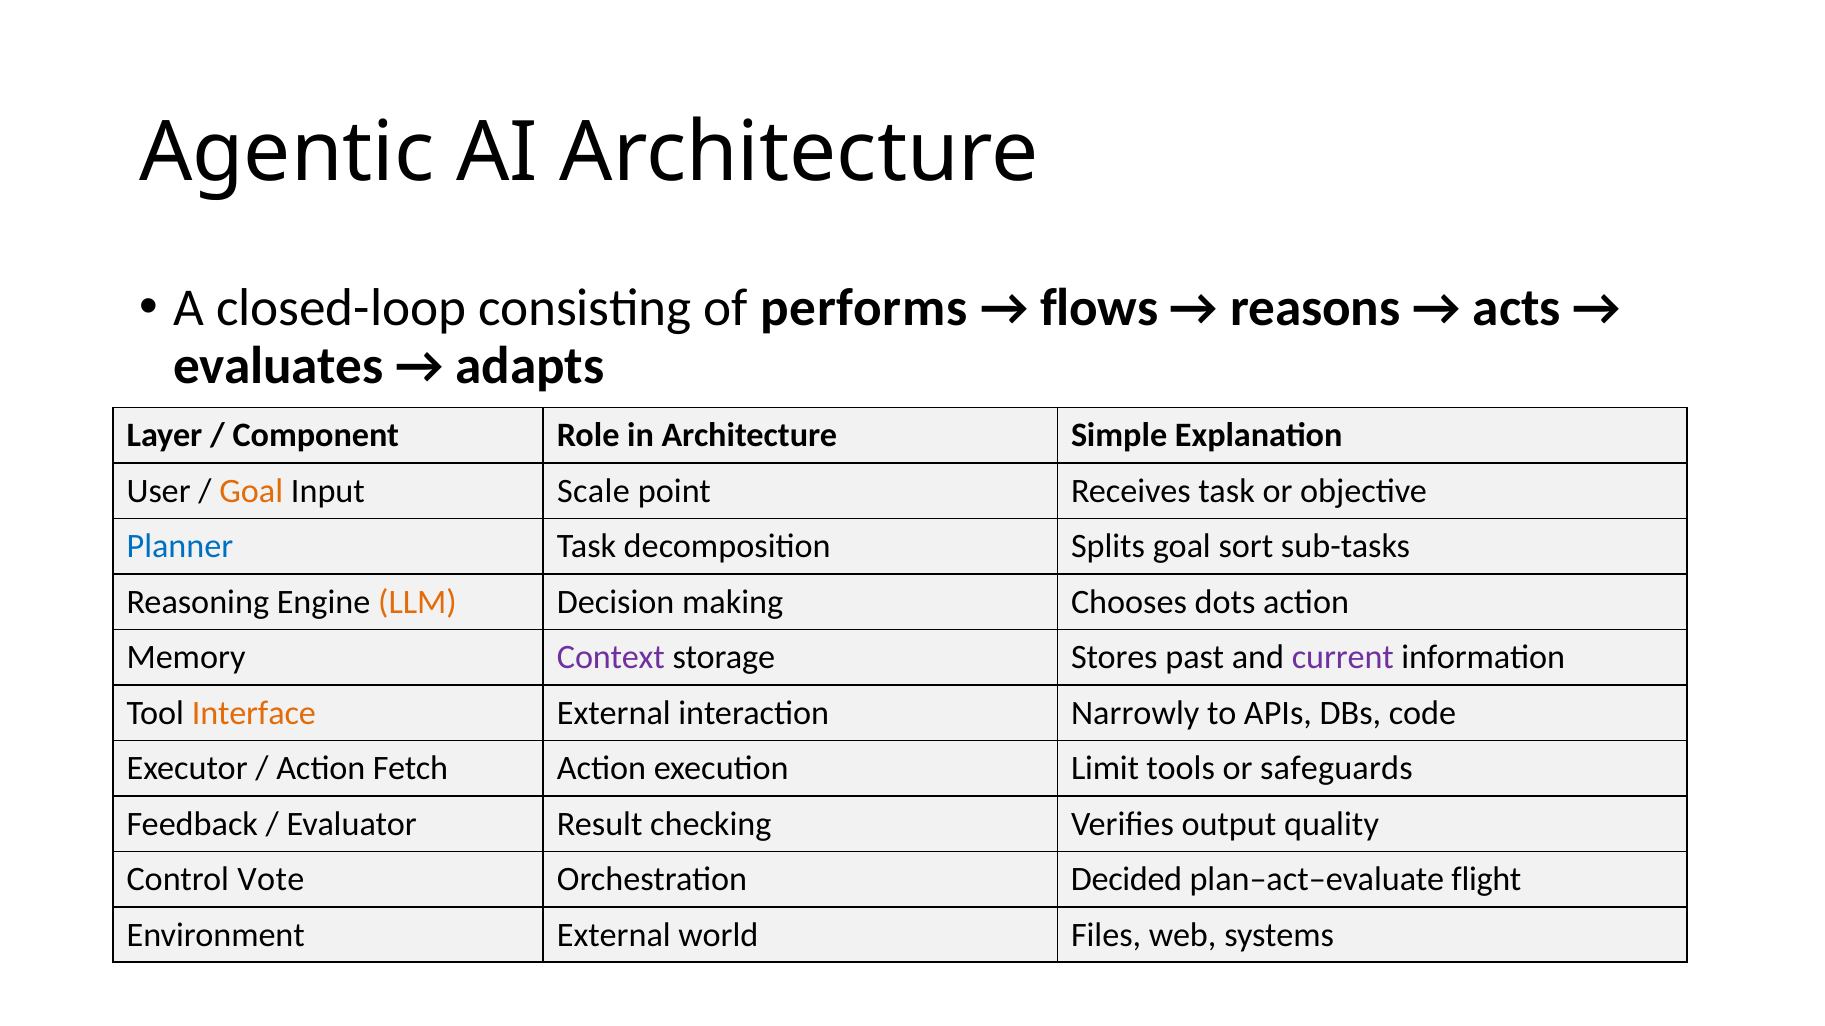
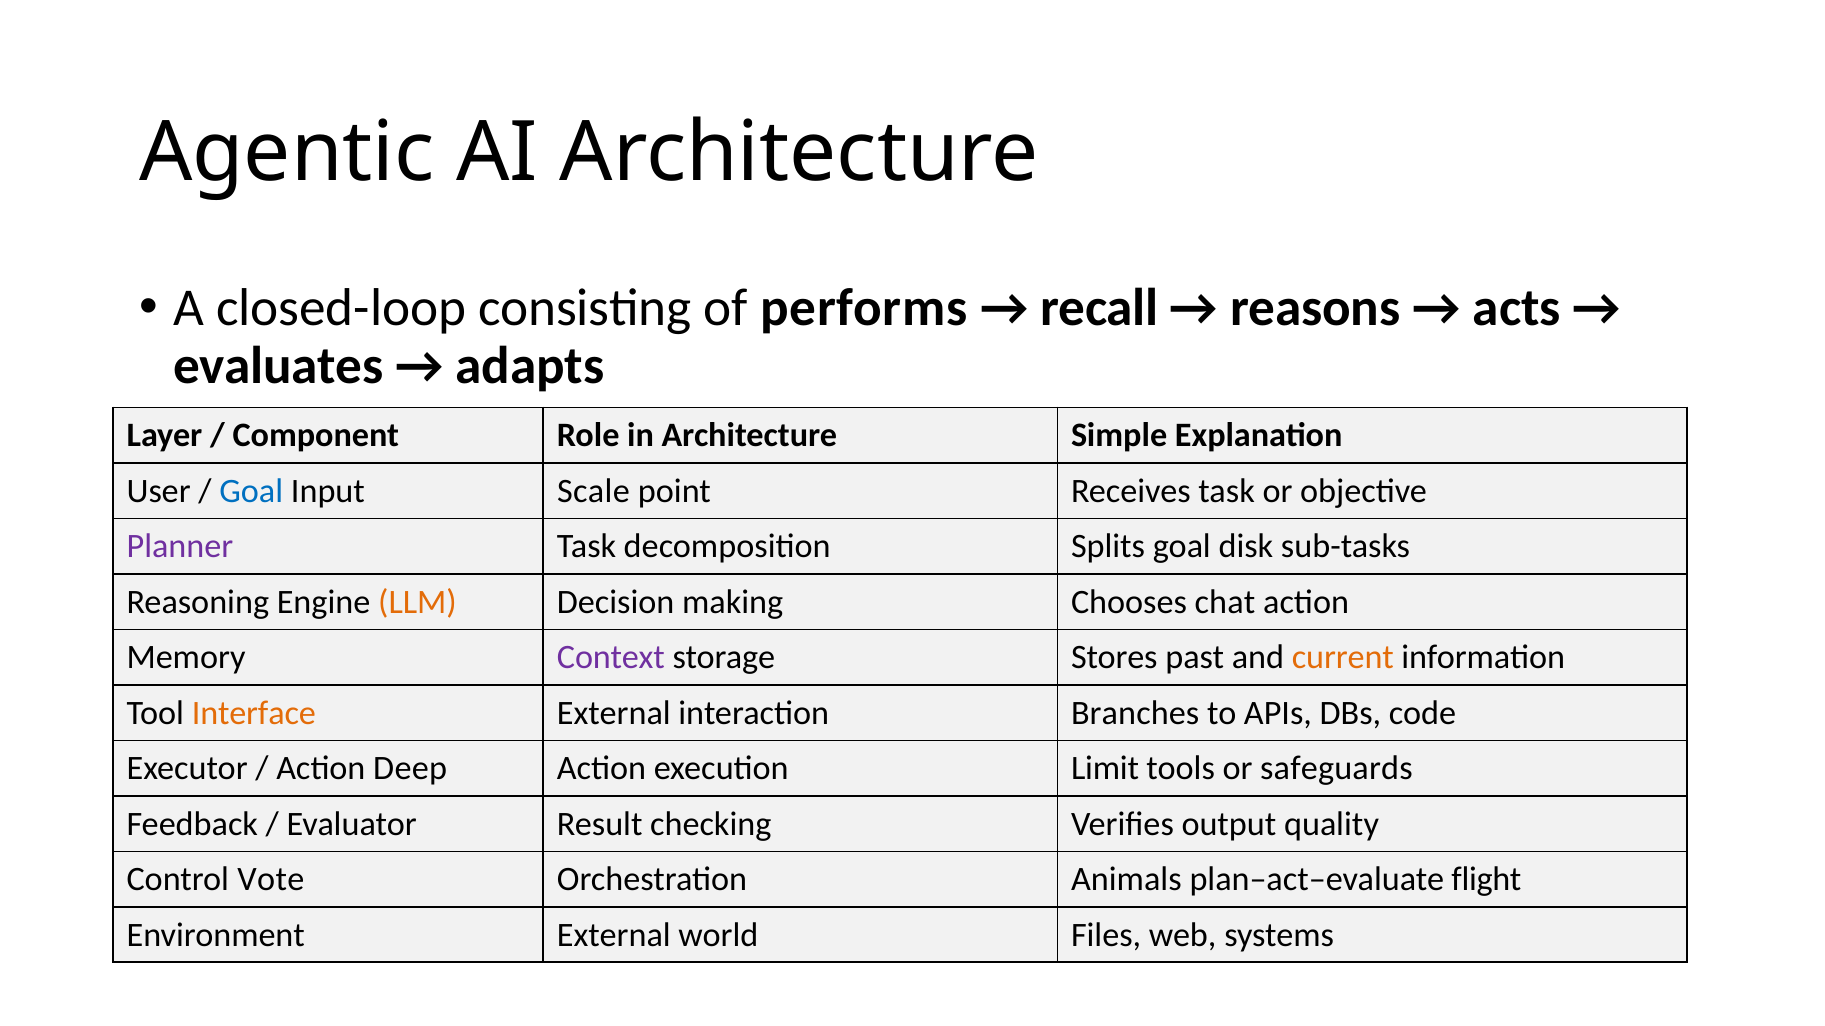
flows: flows -> recall
Goal at (251, 491) colour: orange -> blue
Planner colour: blue -> purple
sort: sort -> disk
dots: dots -> chat
current colour: purple -> orange
Narrowly: Narrowly -> Branches
Fetch: Fetch -> Deep
Decided: Decided -> Animals
